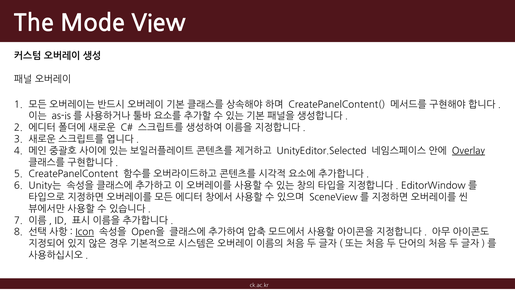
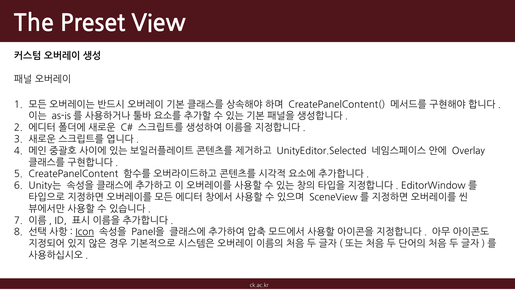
Mode: Mode -> Preset
Overlay underline: present -> none
Open을: Open을 -> Panel을
